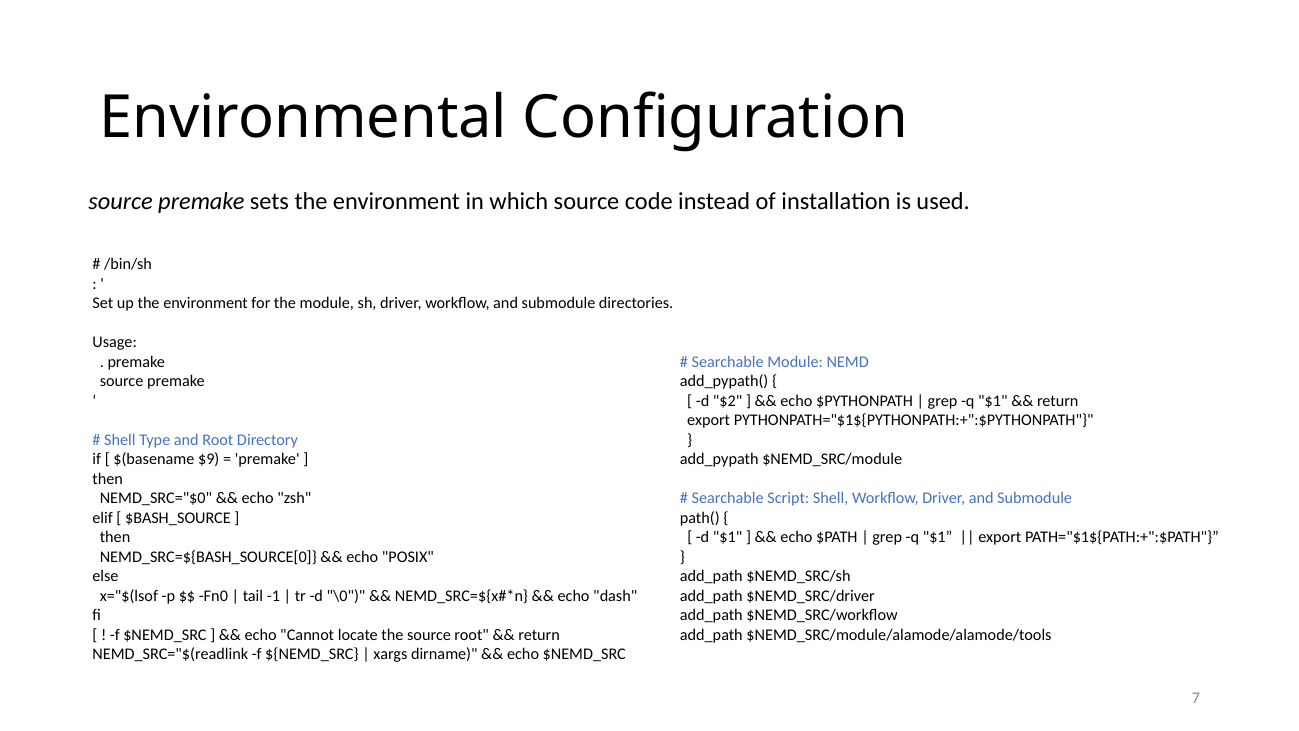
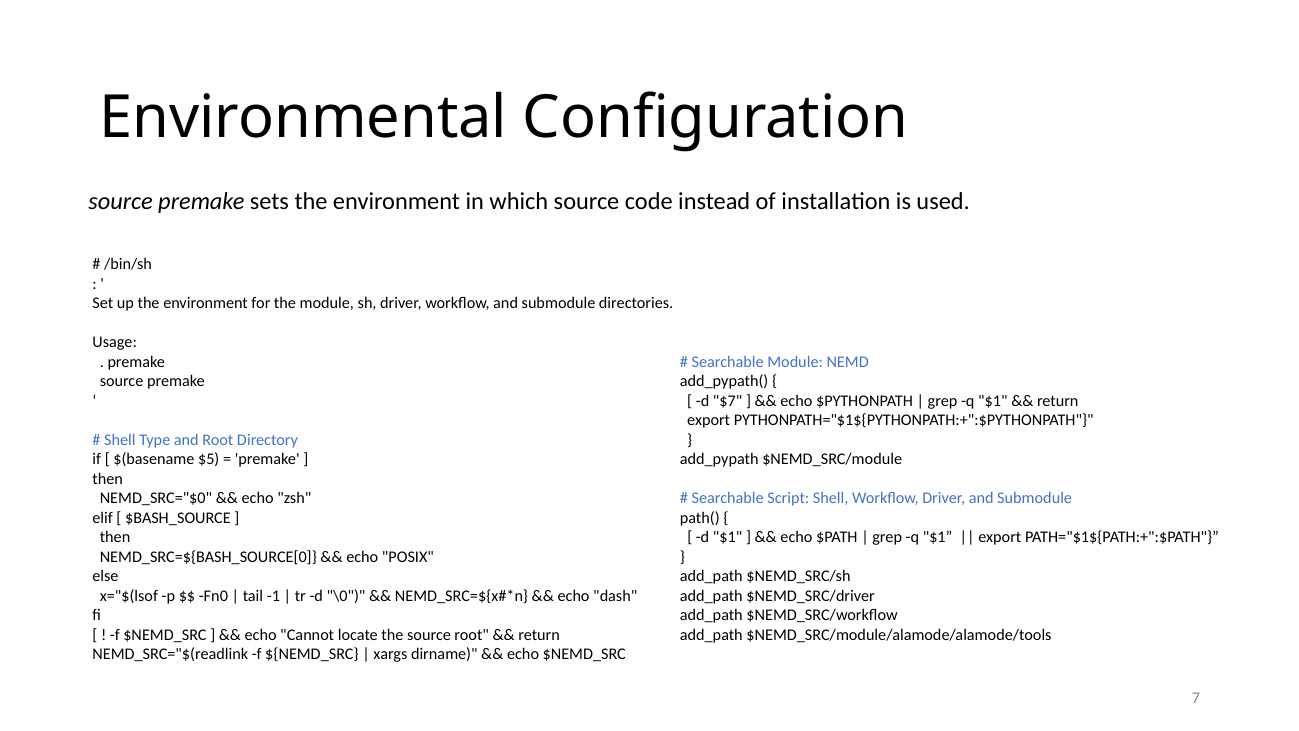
$2: $2 -> $7
$9: $9 -> $5
